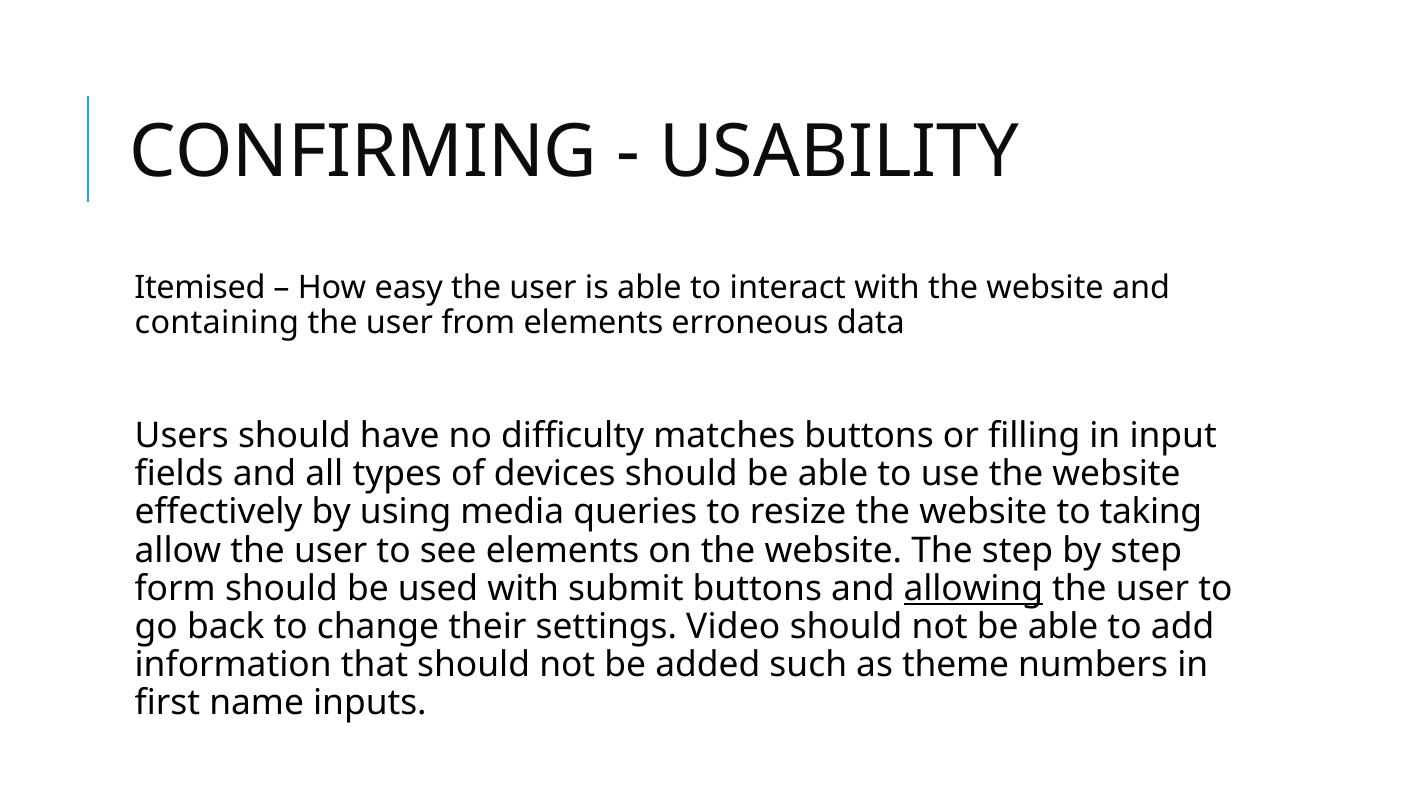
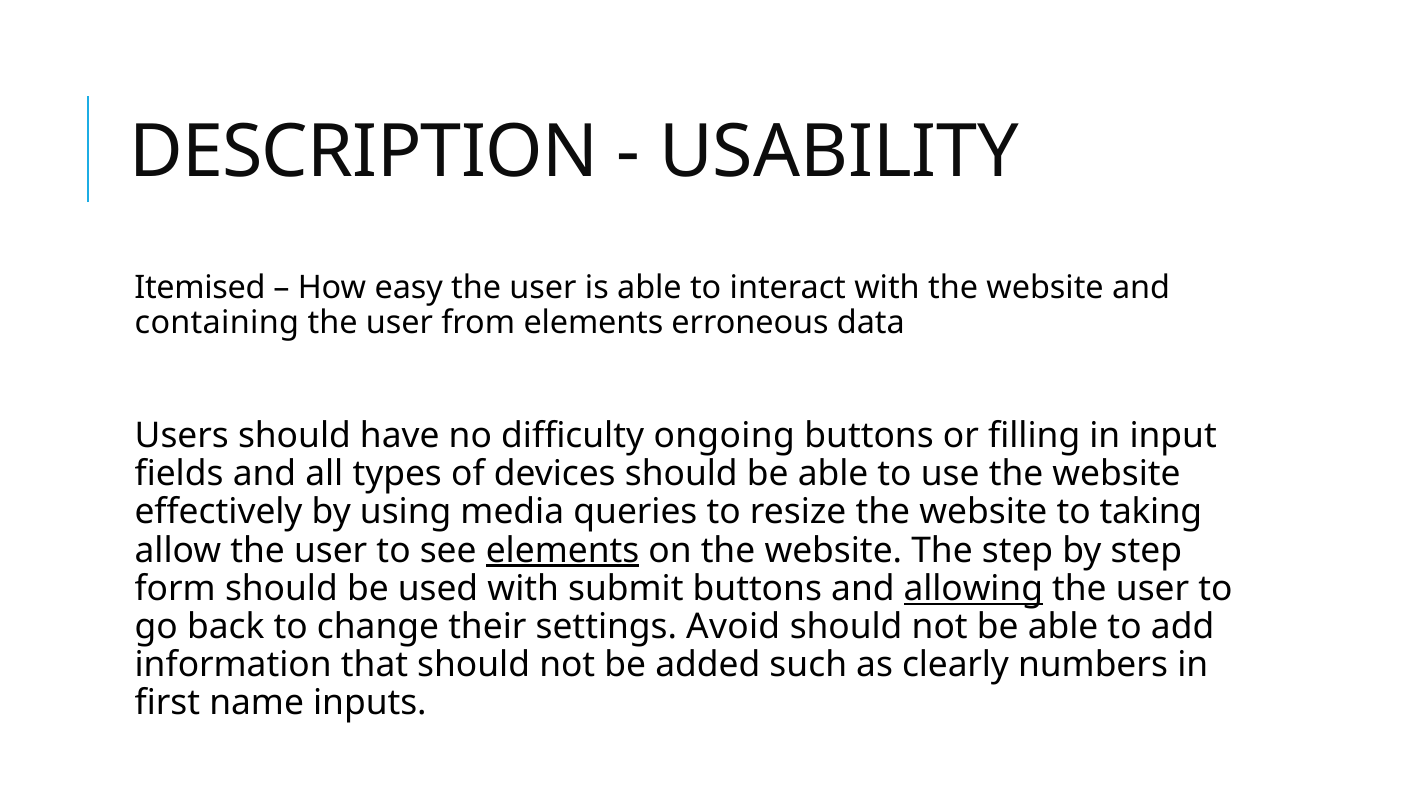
CONFIRMING: CONFIRMING -> DESCRIPTION
matches: matches -> ongoing
elements at (563, 550) underline: none -> present
Video: Video -> Avoid
theme: theme -> clearly
